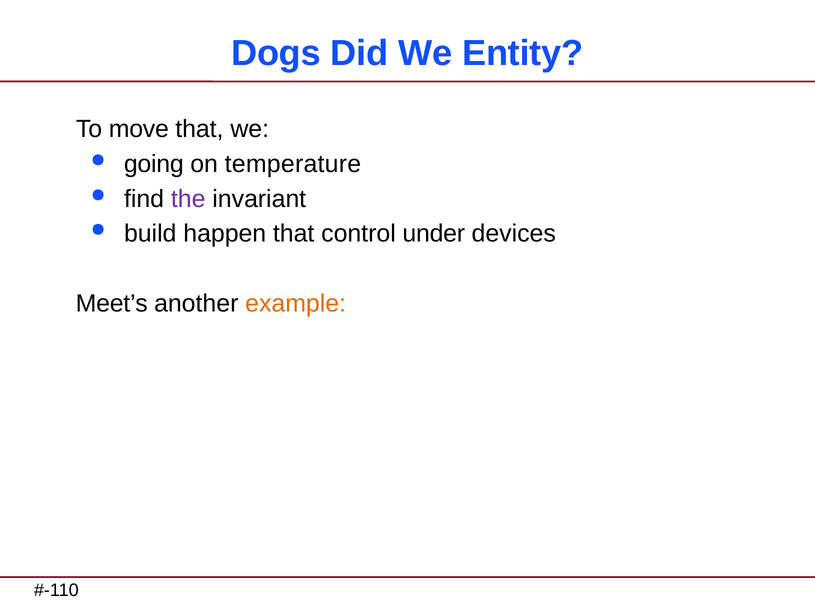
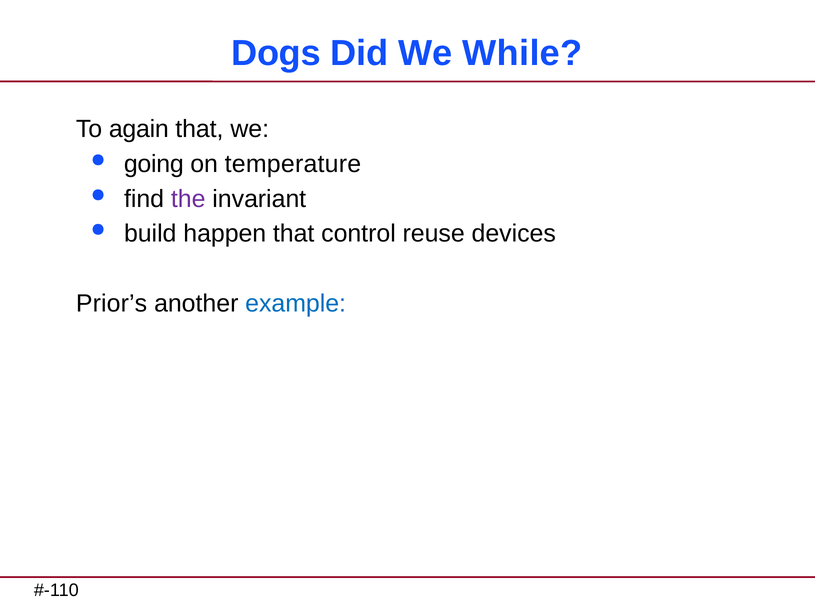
Entity: Entity -> While
move: move -> again
under: under -> reuse
Meet’s: Meet’s -> Prior’s
example colour: orange -> blue
